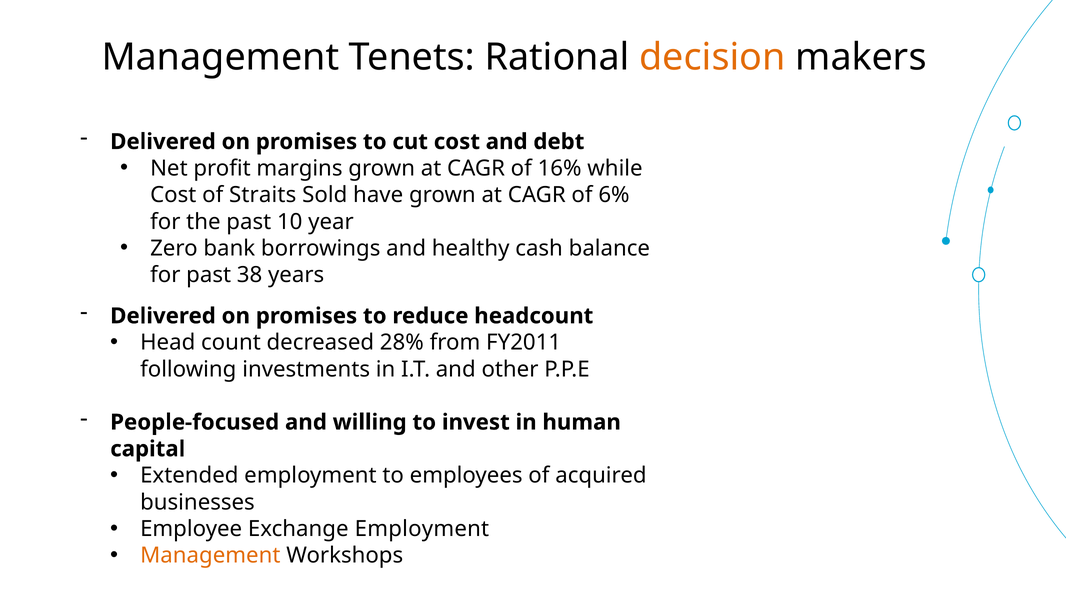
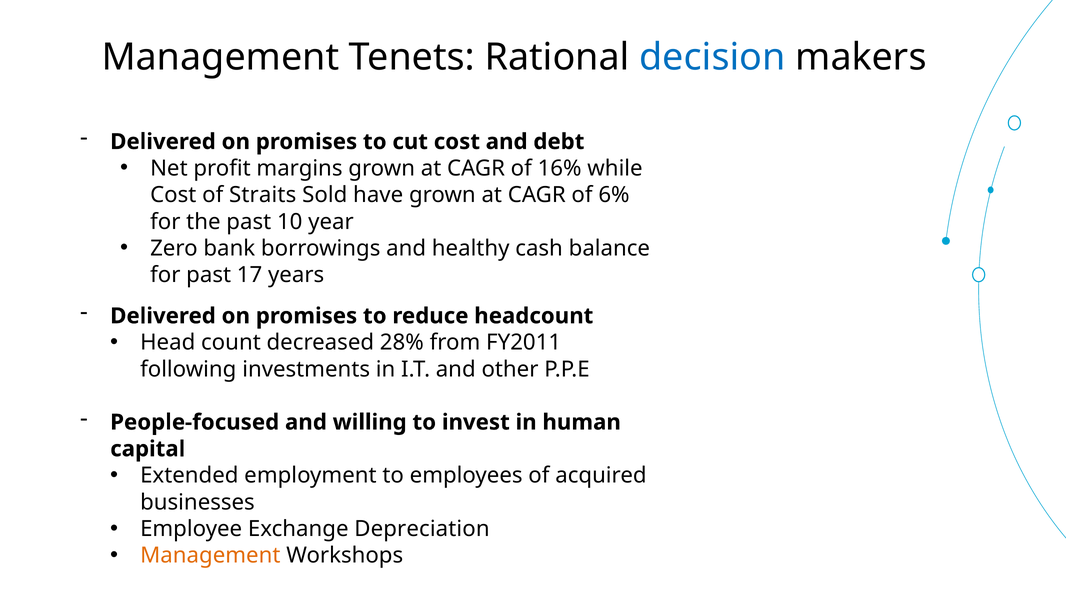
decision colour: orange -> blue
38: 38 -> 17
Exchange Employment: Employment -> Depreciation
